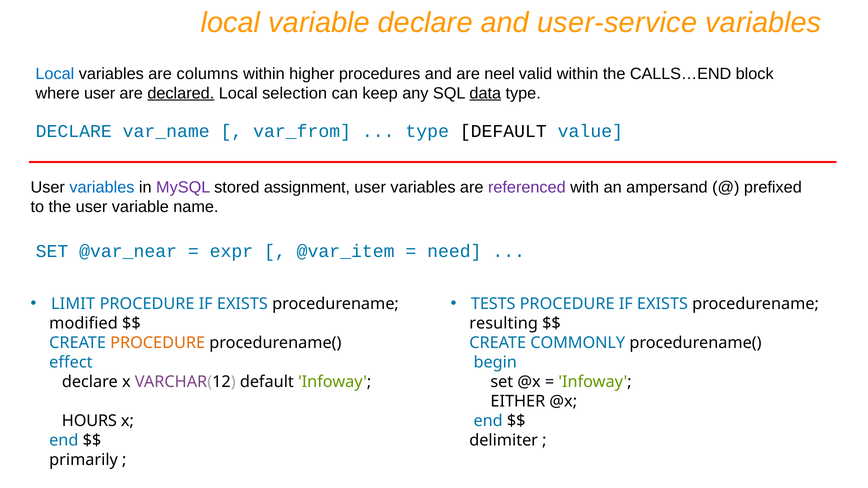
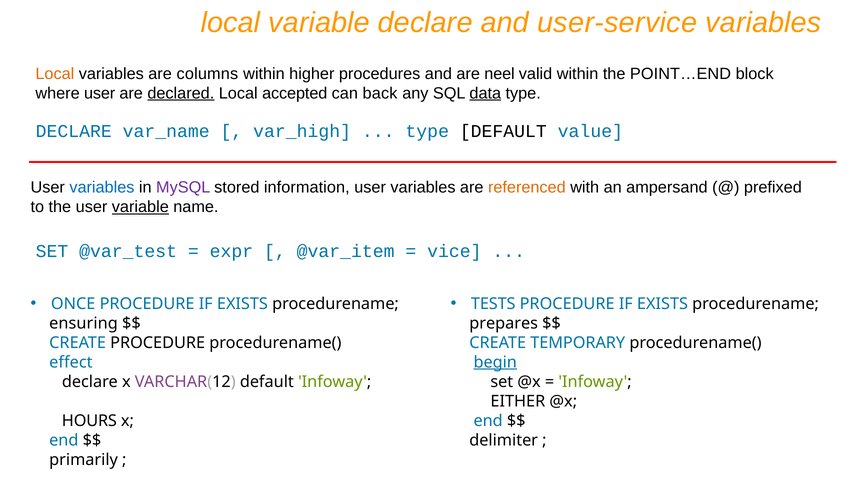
Local at (55, 74) colour: blue -> orange
CALLS…END: CALLS…END -> POINT…END
selection: selection -> accepted
keep: keep -> back
var_from: var_from -> var_high
assignment: assignment -> information
referenced colour: purple -> orange
variable at (140, 207) underline: none -> present
@var_near: @var_near -> @var_test
need: need -> vice
LIMIT: LIMIT -> ONCE
resulting: resulting -> prepares
modified: modified -> ensuring
COMMONLY: COMMONLY -> TEMPORARY
PROCEDURE at (158, 343) colour: orange -> black
begin underline: none -> present
